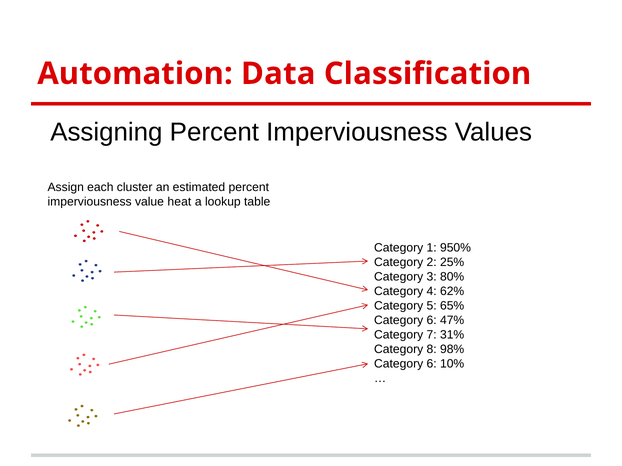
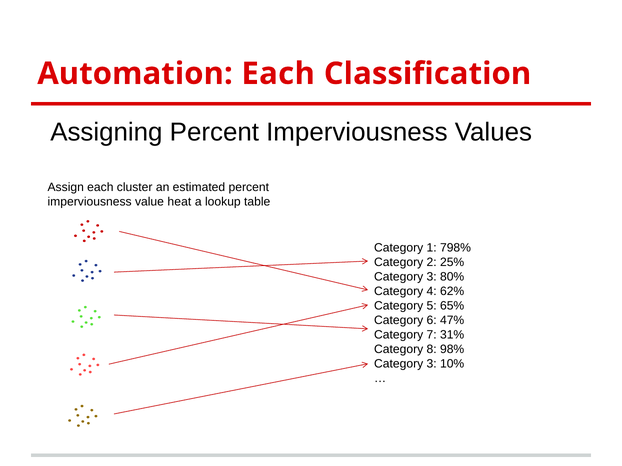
Automation Data: Data -> Each
950%: 950% -> 798%
6 at (432, 364): 6 -> 3
